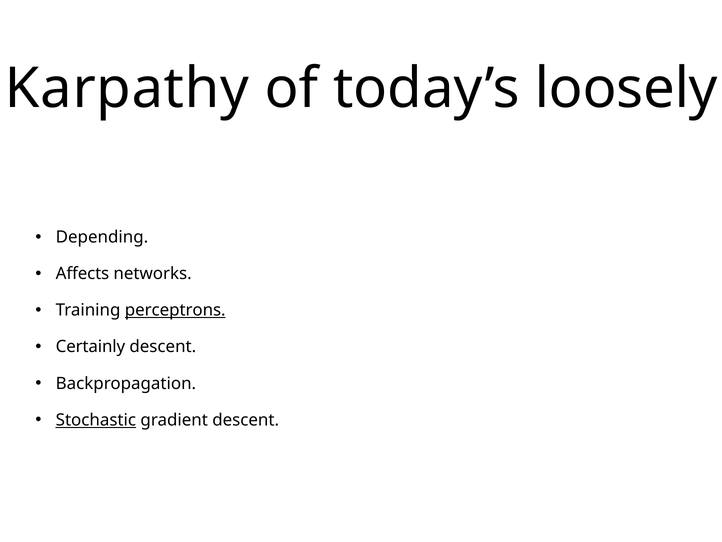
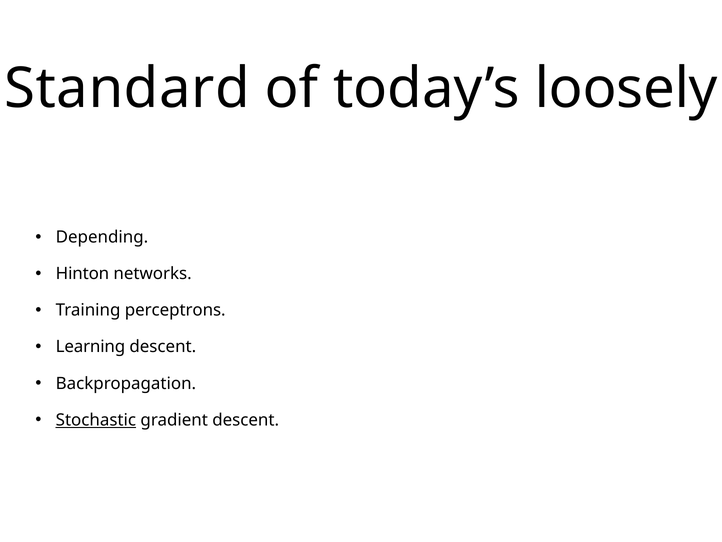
Karpathy: Karpathy -> Standard
Affects: Affects -> Hinton
perceptrons underline: present -> none
Certainly: Certainly -> Learning
